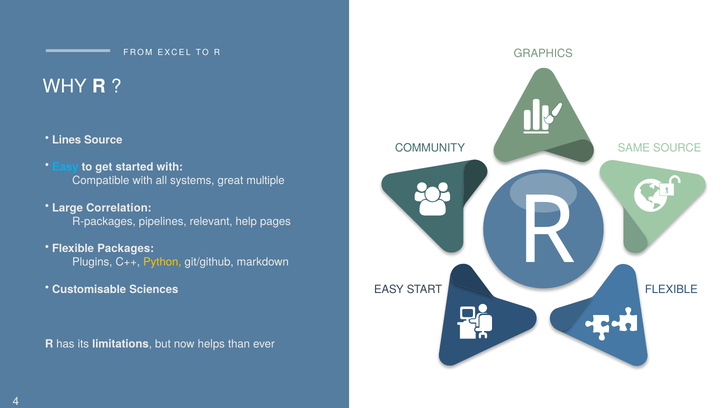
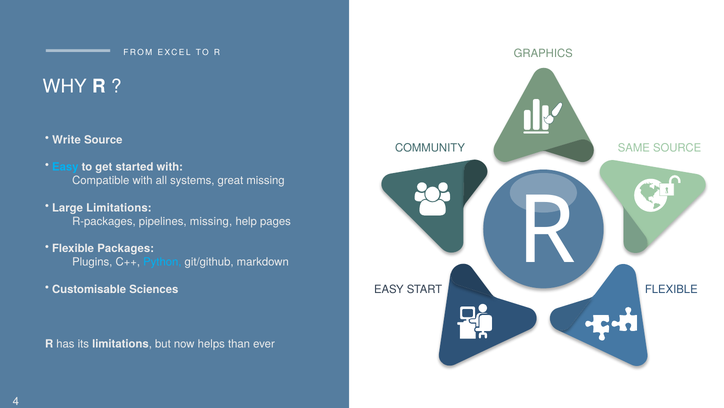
Lines: Lines -> Write
great multiple: multiple -> missing
Large Correlation: Correlation -> Limitations
pipelines relevant: relevant -> missing
Python colour: yellow -> light blue
